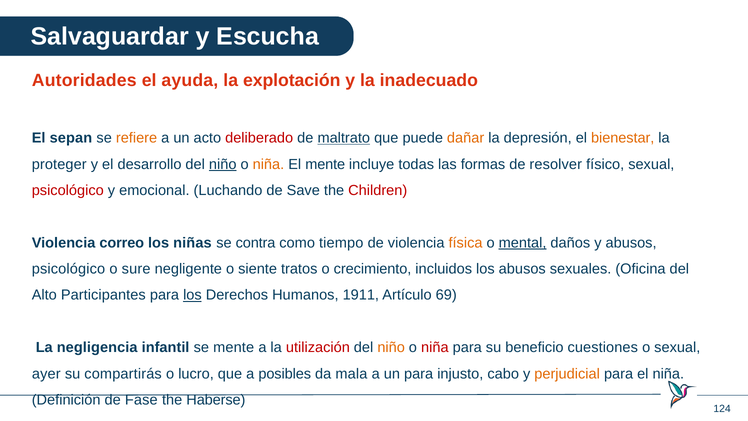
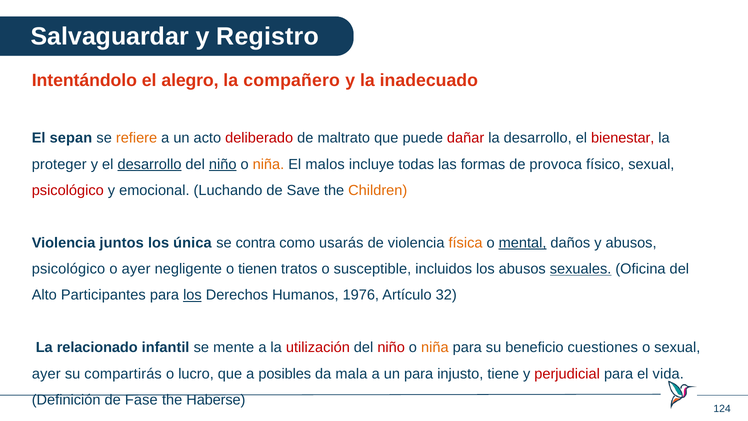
Escucha: Escucha -> Registro
Autoridades: Autoridades -> Intentándolo
ayuda: ayuda -> alegro
explotación: explotación -> compañero
maltrato underline: present -> none
dañar colour: orange -> red
la depresión: depresión -> desarrollo
bienestar colour: orange -> red
desarrollo at (150, 164) underline: none -> present
El mente: mente -> malos
resolver: resolver -> provoca
Children colour: red -> orange
correo: correo -> juntos
niñas: niñas -> única
tiempo: tiempo -> usarás
o sure: sure -> ayer
siente: siente -> tienen
crecimiento: crecimiento -> susceptible
sexuales underline: none -> present
1911: 1911 -> 1976
69: 69 -> 32
negligencia: negligencia -> relacionado
niño at (391, 347) colour: orange -> red
niña at (435, 347) colour: red -> orange
cabo: cabo -> tiene
perjudicial colour: orange -> red
el niña: niña -> vida
